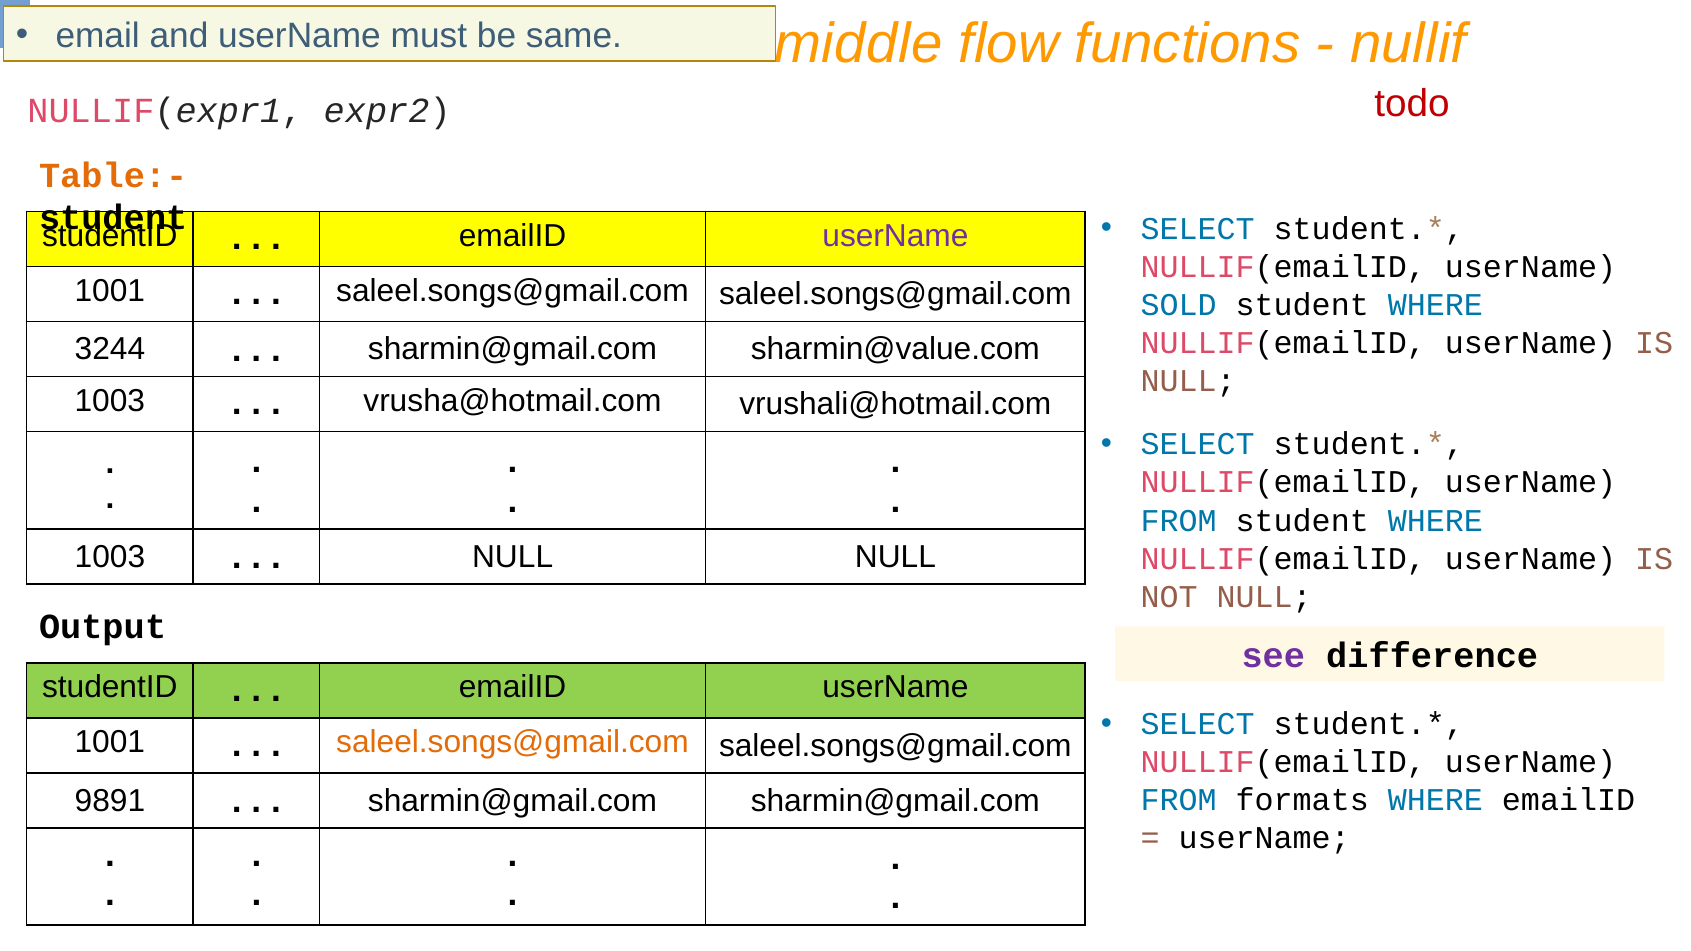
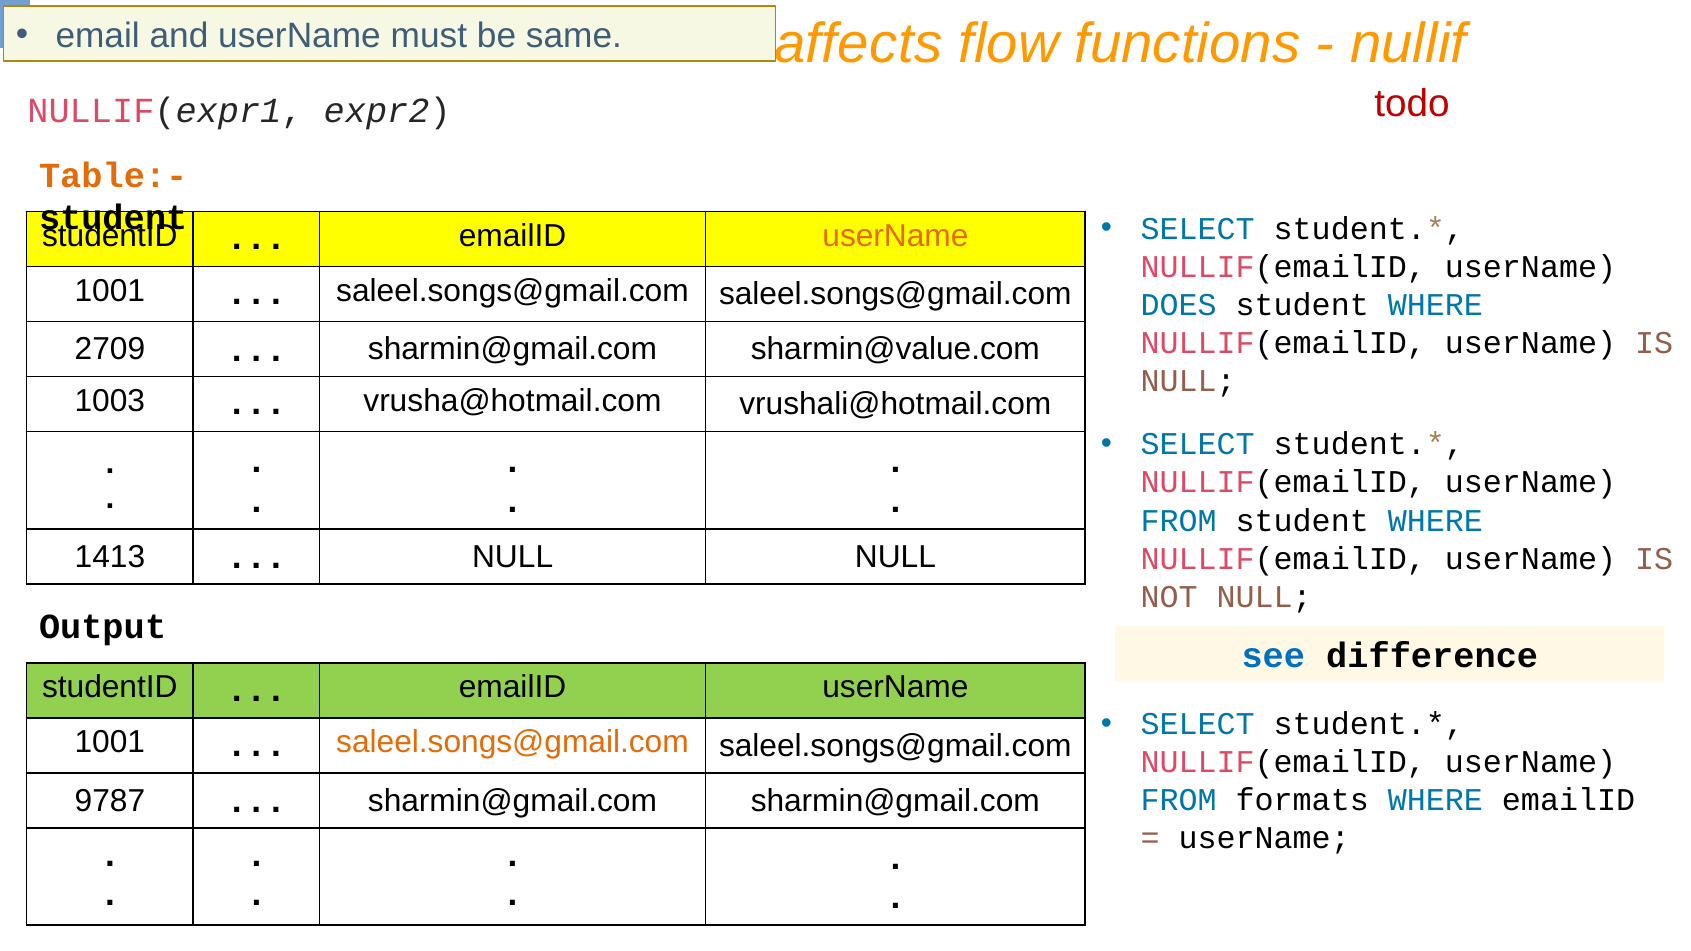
middle: middle -> affects
userName at (895, 236) colour: purple -> orange
SOLD: SOLD -> DOES
3244: 3244 -> 2709
1003 at (110, 557): 1003 -> 1413
see colour: purple -> blue
9891: 9891 -> 9787
